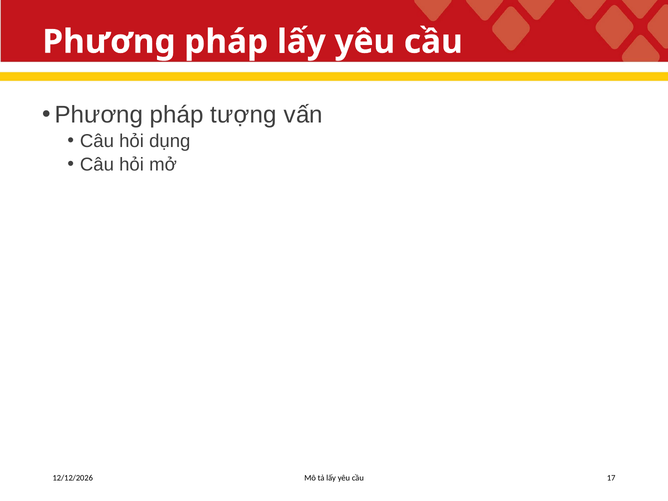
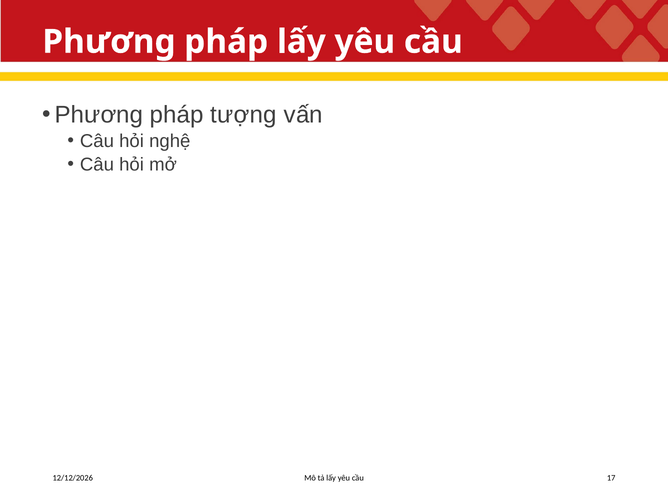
dụng: dụng -> nghệ
